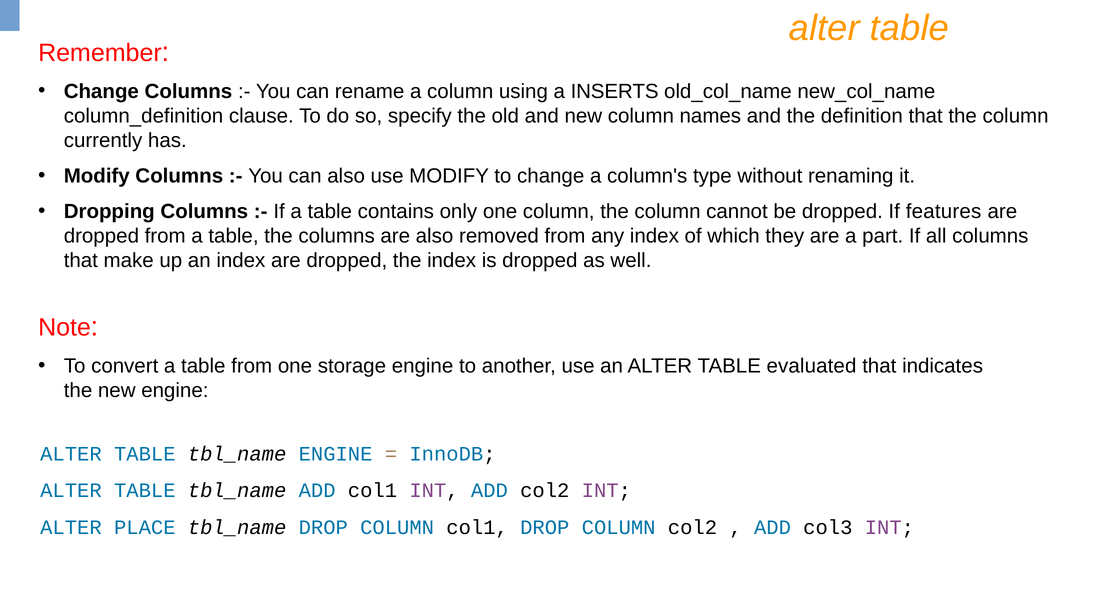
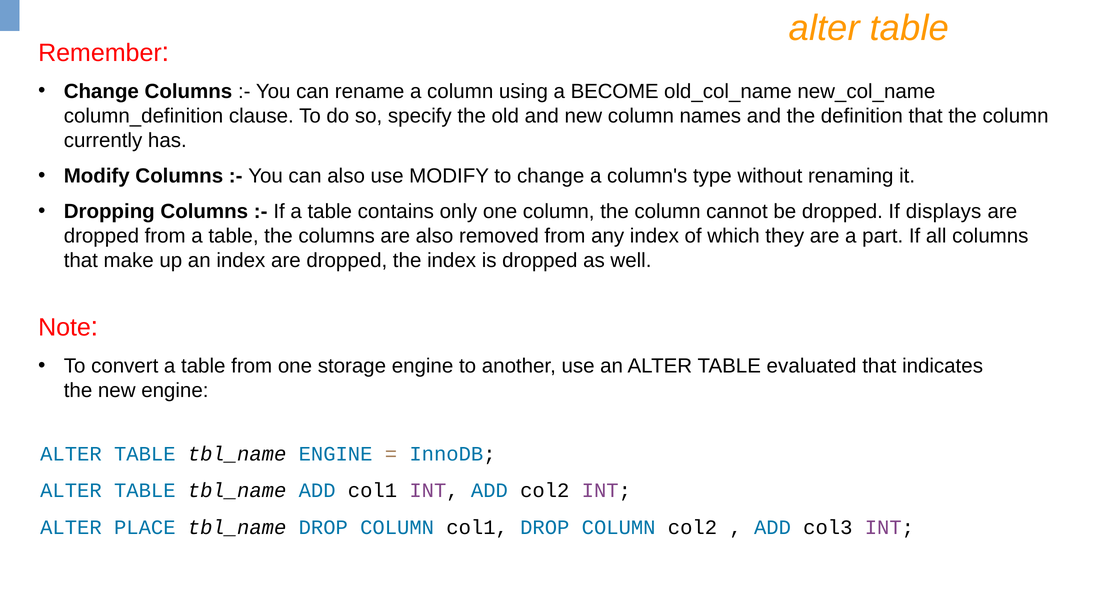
INSERTS: INSERTS -> BECOME
features: features -> displays
